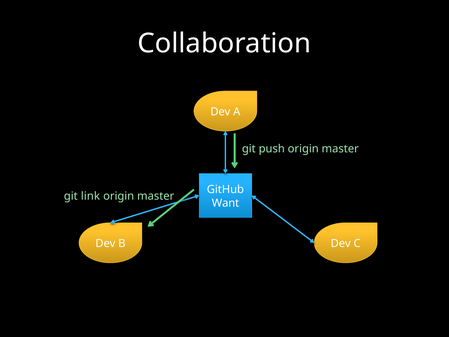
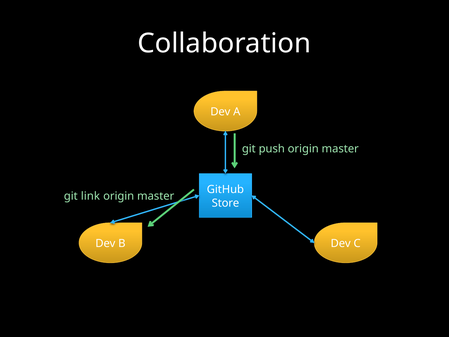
Want: Want -> Store
